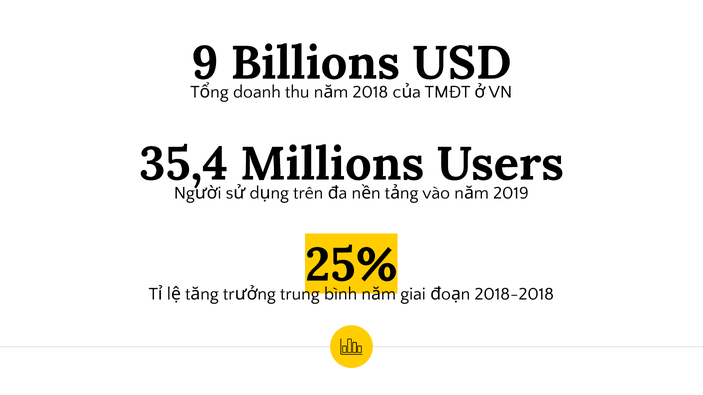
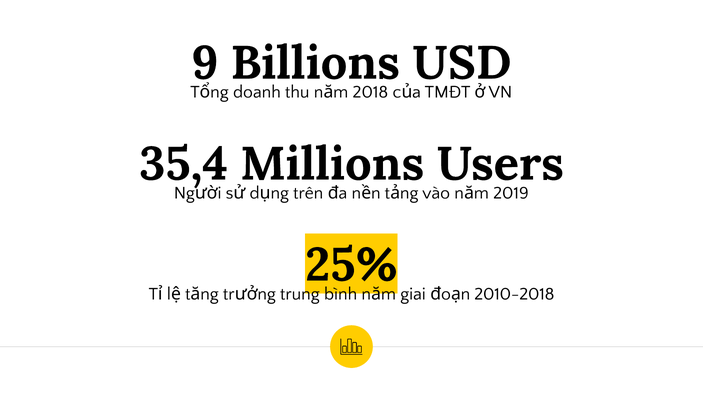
2018-2018: 2018-2018 -> 2010-2018
